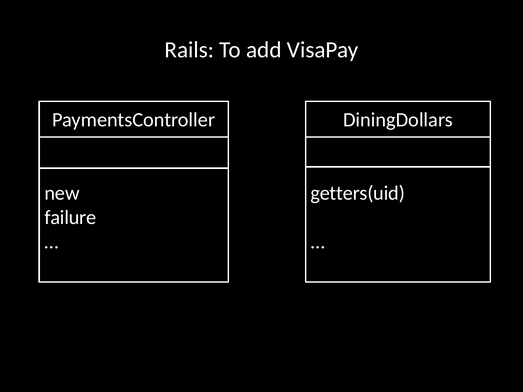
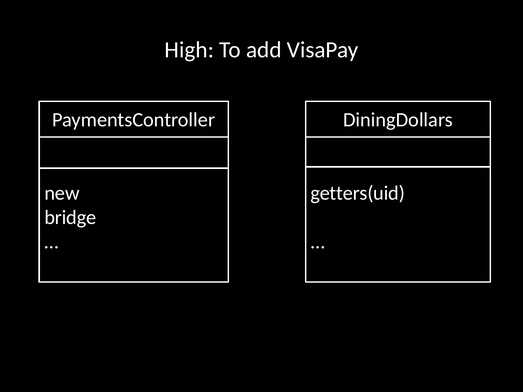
Rails: Rails -> High
failure: failure -> bridge
